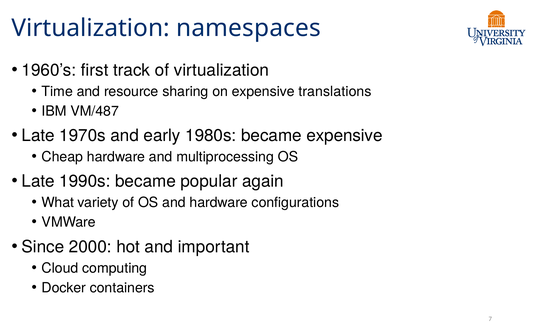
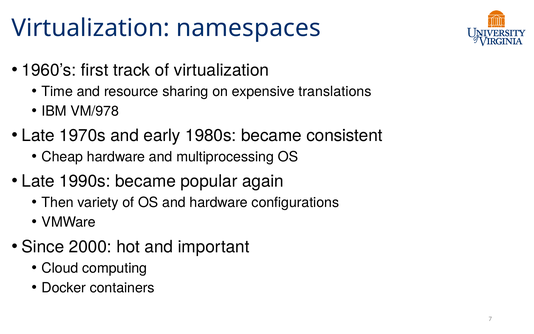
VM/487: VM/487 -> VM/978
became expensive: expensive -> consistent
What: What -> Then
